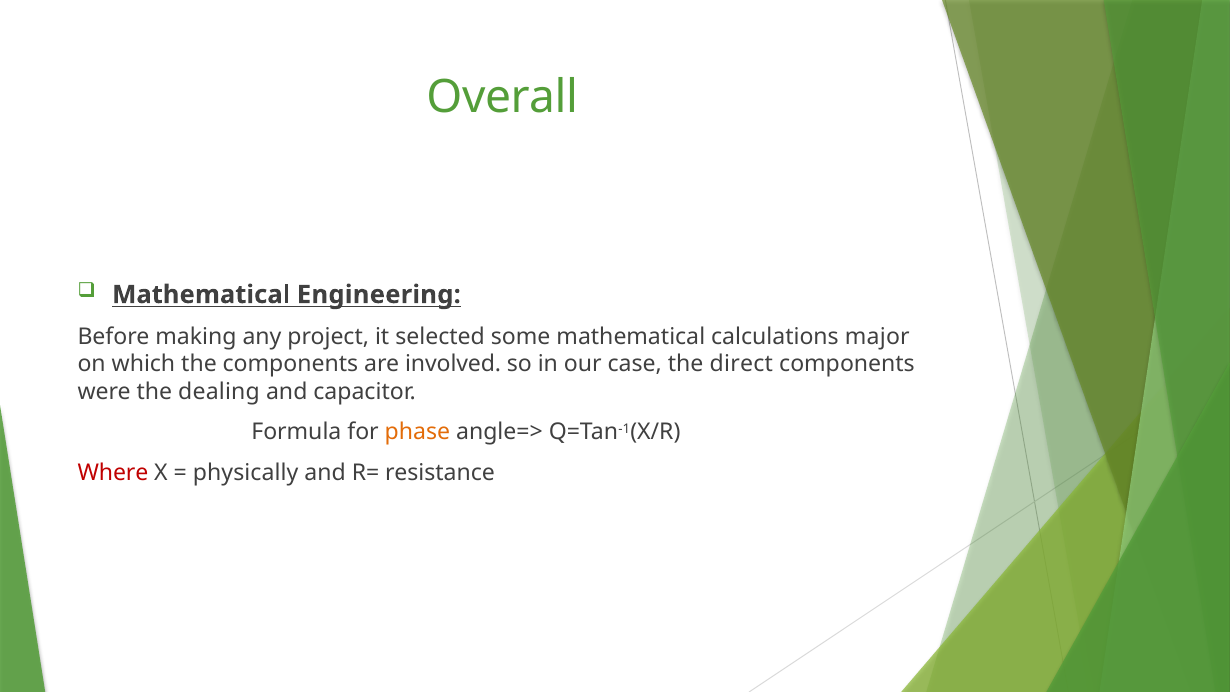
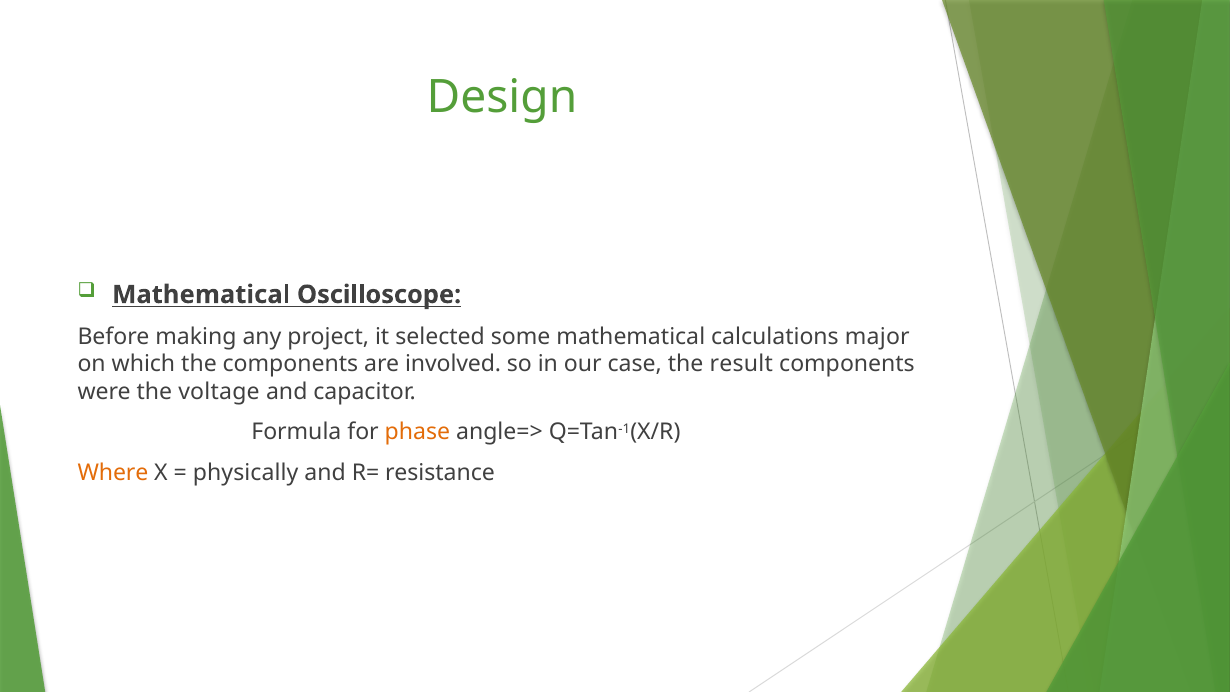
Overall: Overall -> Design
Engineering: Engineering -> Oscilloscope
direct: direct -> result
dealing: dealing -> voltage
Where colour: red -> orange
